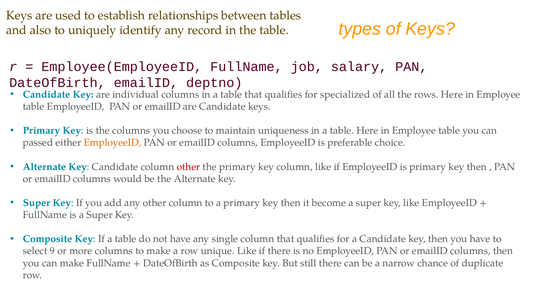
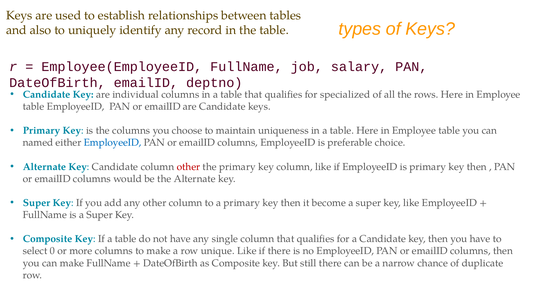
passed: passed -> named
EmployeeID at (113, 143) colour: orange -> blue
9: 9 -> 0
